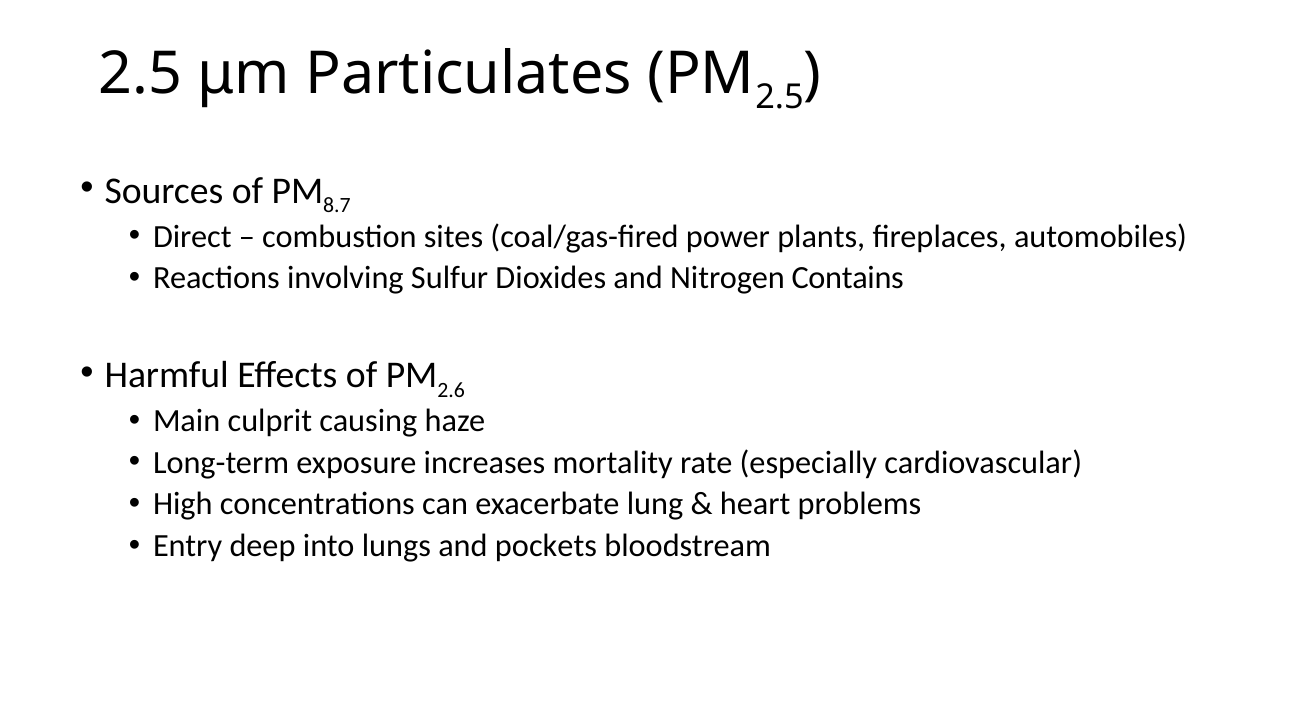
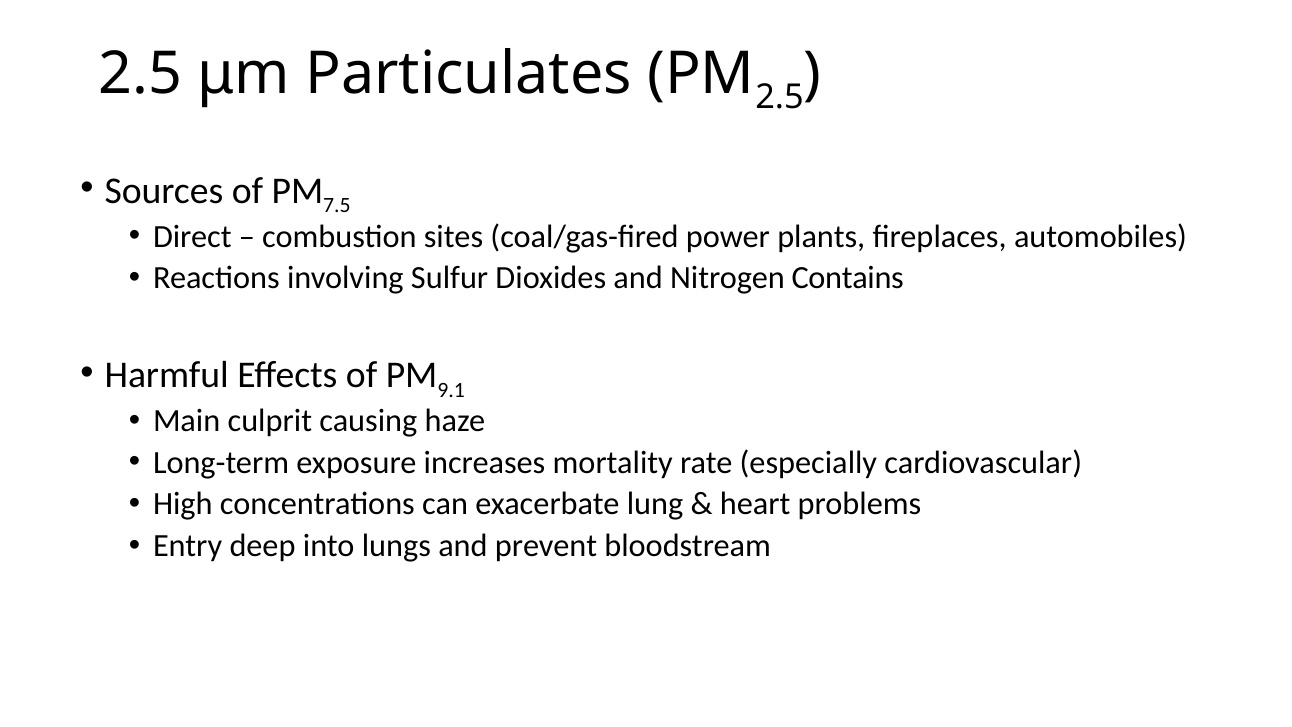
8.7: 8.7 -> 7.5
2.6: 2.6 -> 9.1
pockets: pockets -> prevent
